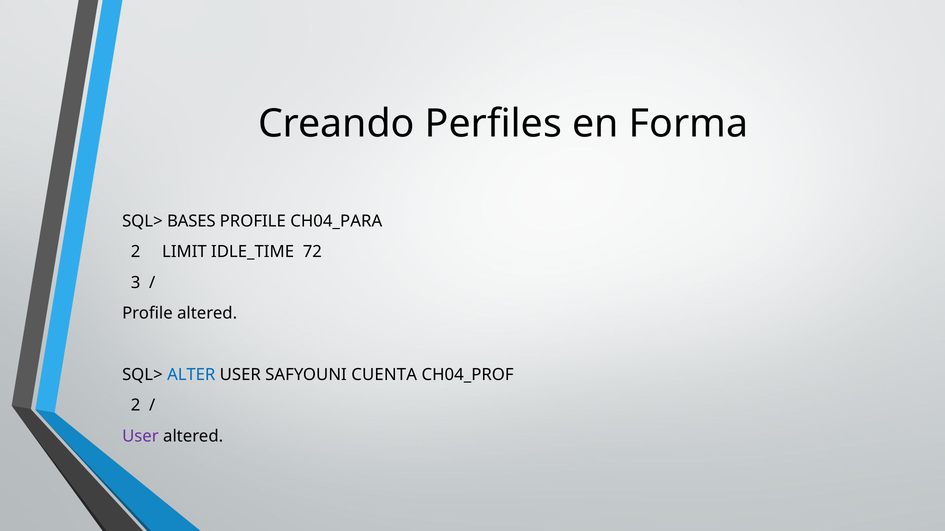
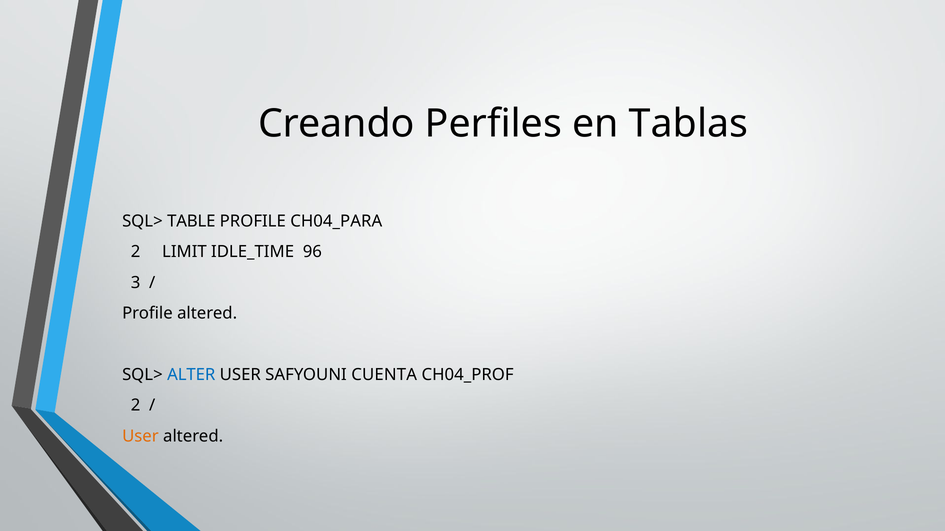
Forma: Forma -> Tablas
BASES: BASES -> TABLE
72: 72 -> 96
User at (140, 436) colour: purple -> orange
